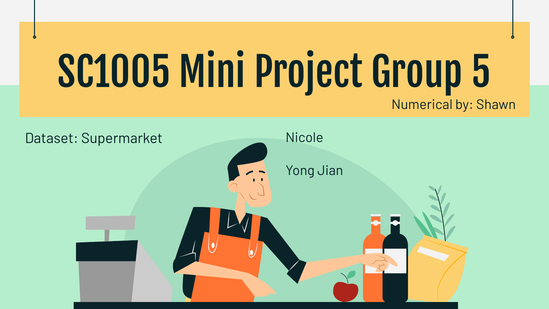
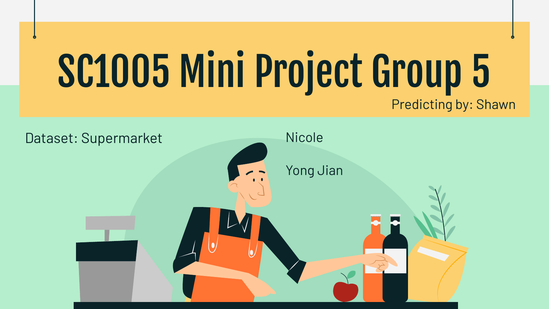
Numerical: Numerical -> Predicting
